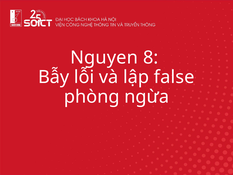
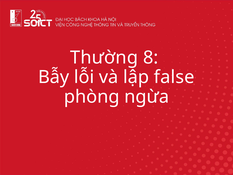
Nguyen: Nguyen -> Thường
